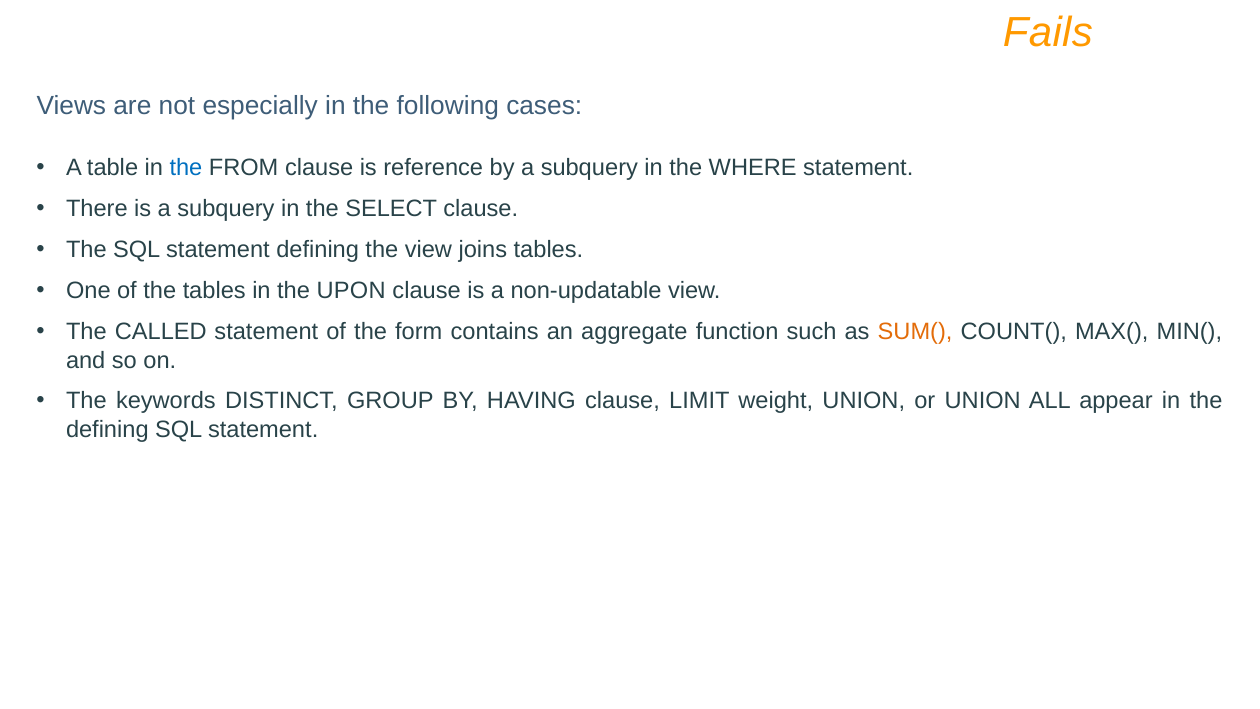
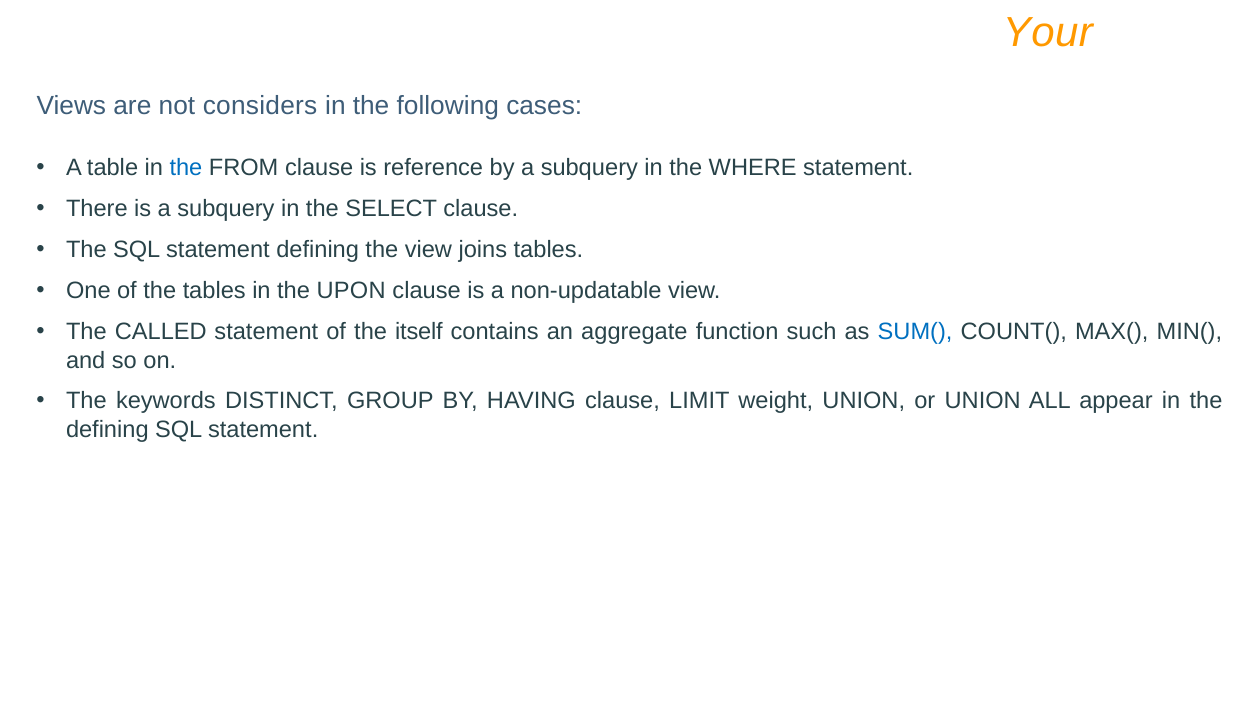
Fails: Fails -> Your
especially: especially -> considers
form: form -> itself
SUM( colour: orange -> blue
